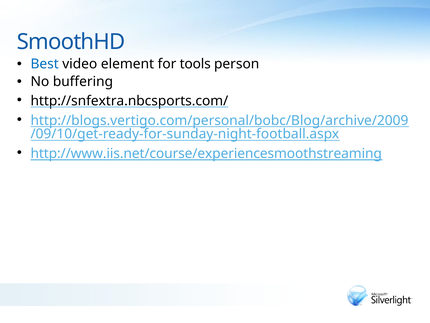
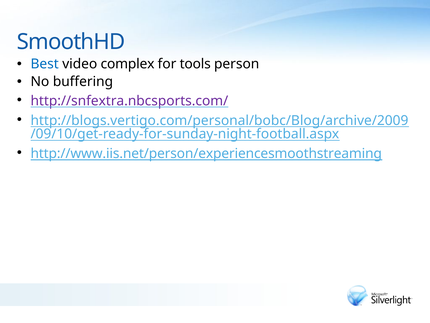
element: element -> complex
http://snfextra.nbcsports.com/ colour: black -> purple
http://www.iis.net/course/experiencesmoothstreaming: http://www.iis.net/course/experiencesmoothstreaming -> http://www.iis.net/person/experiencesmoothstreaming
